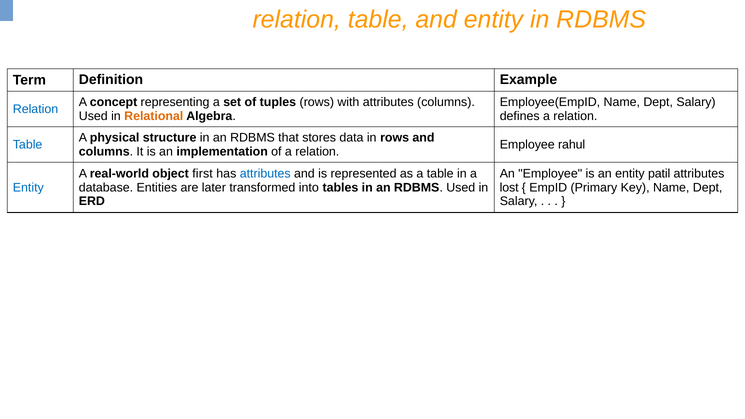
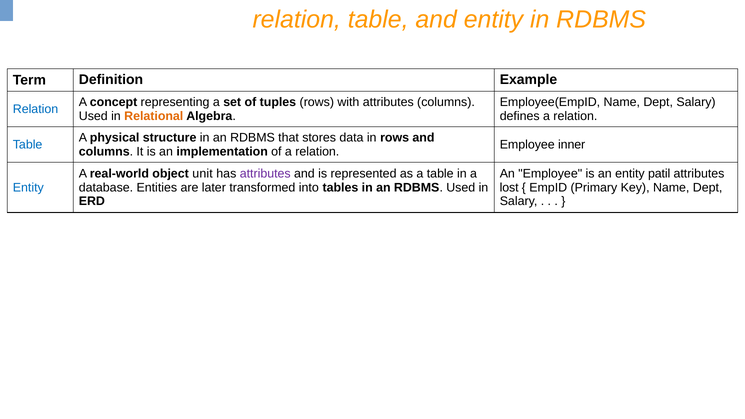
rahul: rahul -> inner
first: first -> unit
attributes at (265, 174) colour: blue -> purple
